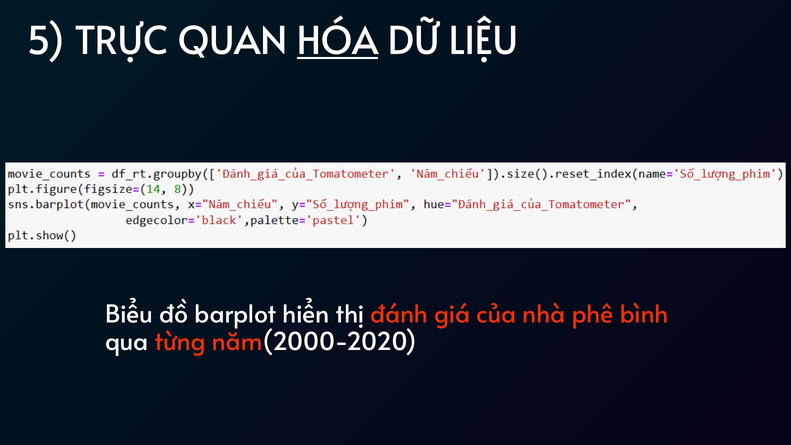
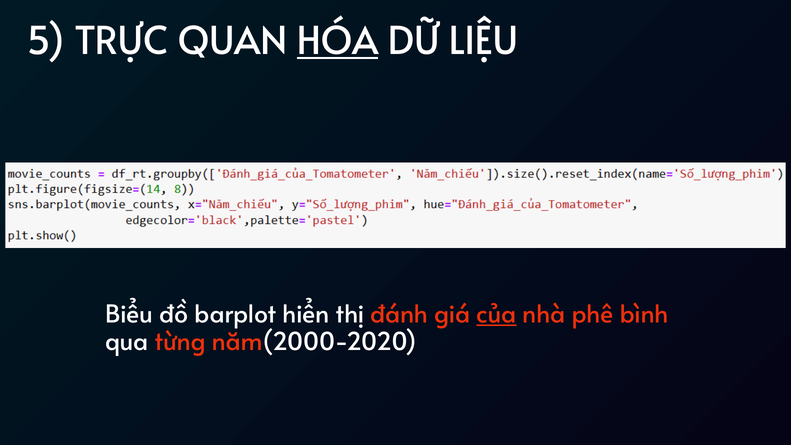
của underline: none -> present
